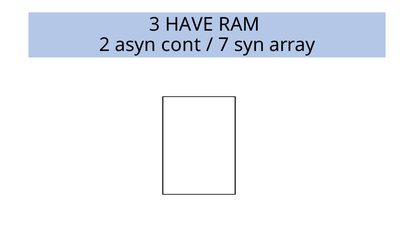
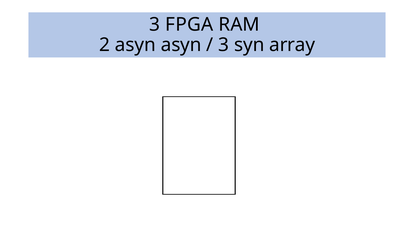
HAVE: HAVE -> FPGA
asyn cont: cont -> asyn
7 at (224, 45): 7 -> 3
